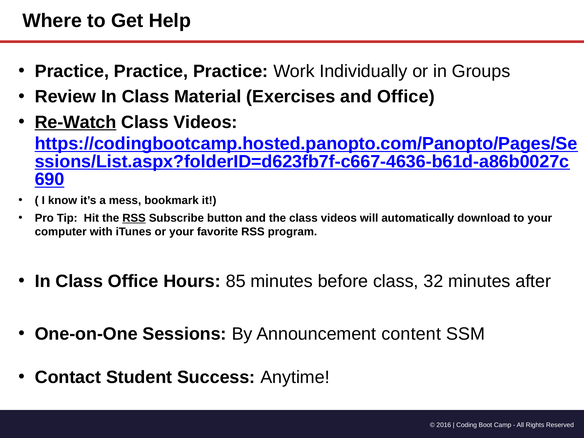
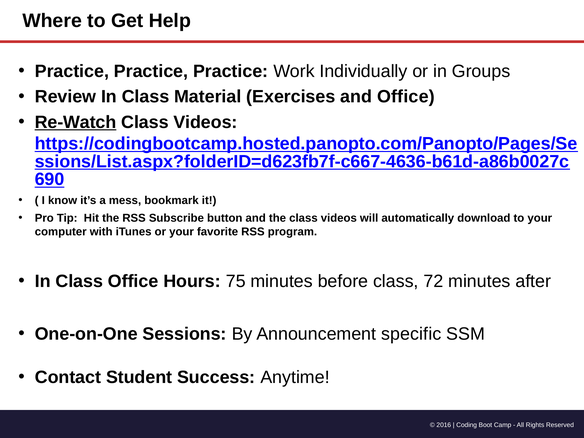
RSS at (134, 218) underline: present -> none
85: 85 -> 75
32: 32 -> 72
content: content -> specific
